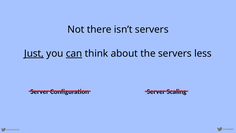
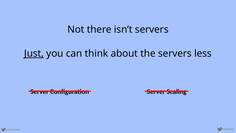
can underline: present -> none
